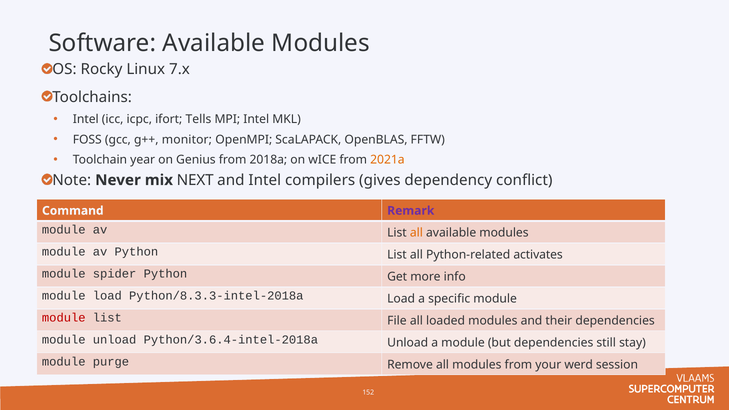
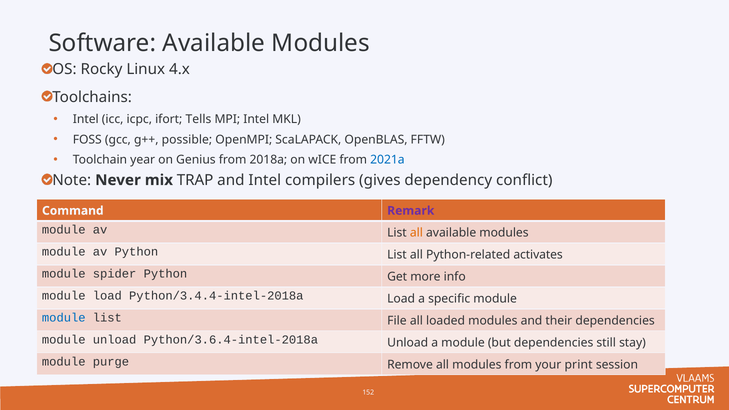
7.x: 7.x -> 4.x
monitor: monitor -> possible
2021a colour: orange -> blue
NEXT: NEXT -> TRAP
Python/8.3.3-intel-2018a: Python/8.3.3-intel-2018a -> Python/3.4.4-intel-2018a
module at (64, 318) colour: red -> blue
werd: werd -> print
